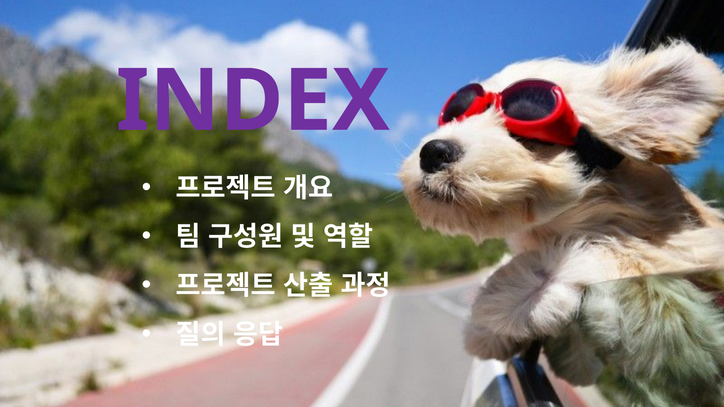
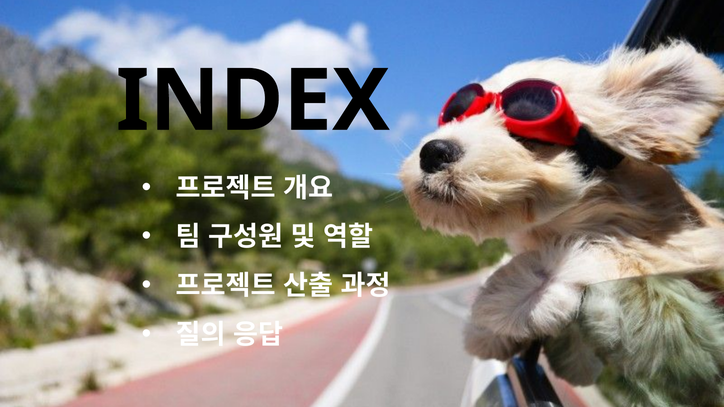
INDEX colour: purple -> black
